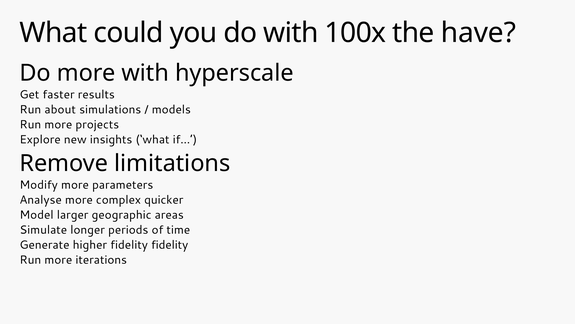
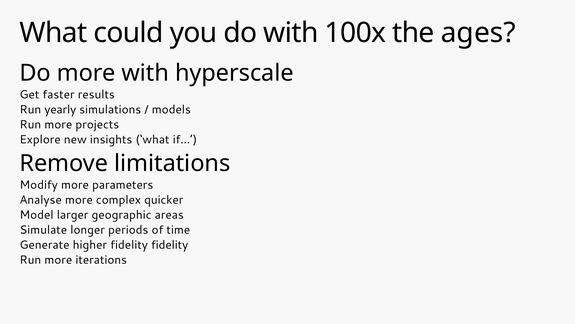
have: have -> ages
about: about -> yearly
